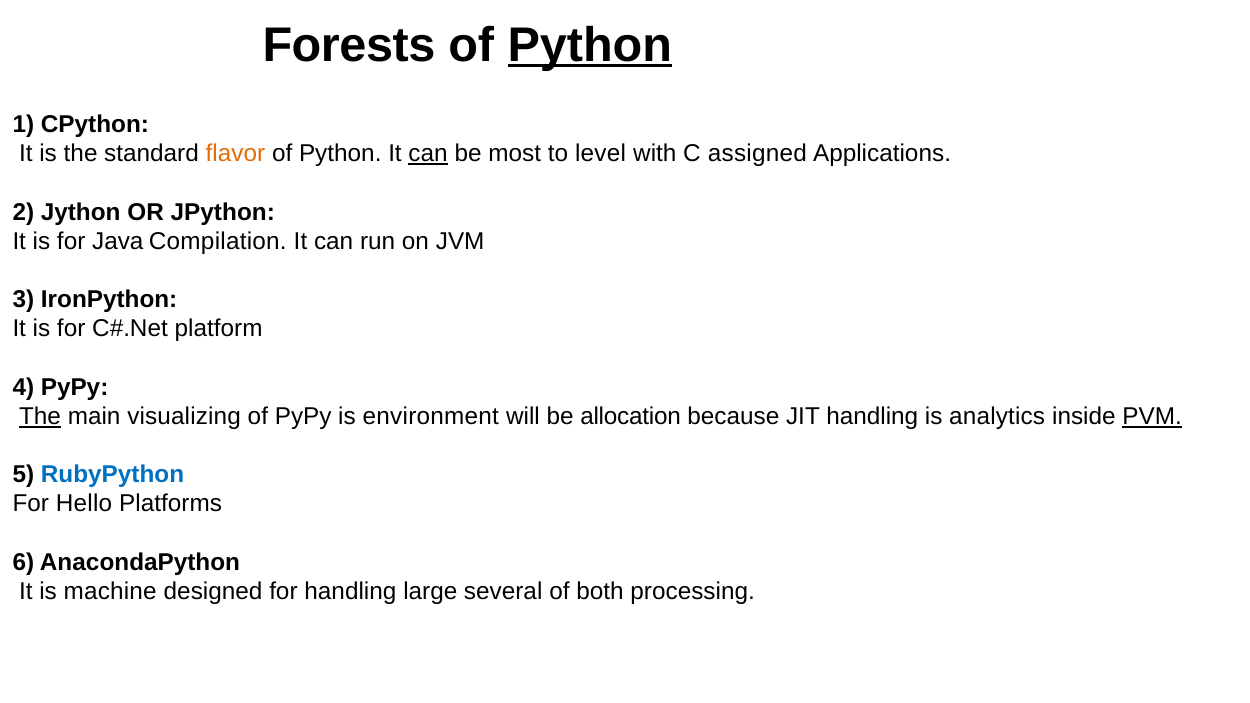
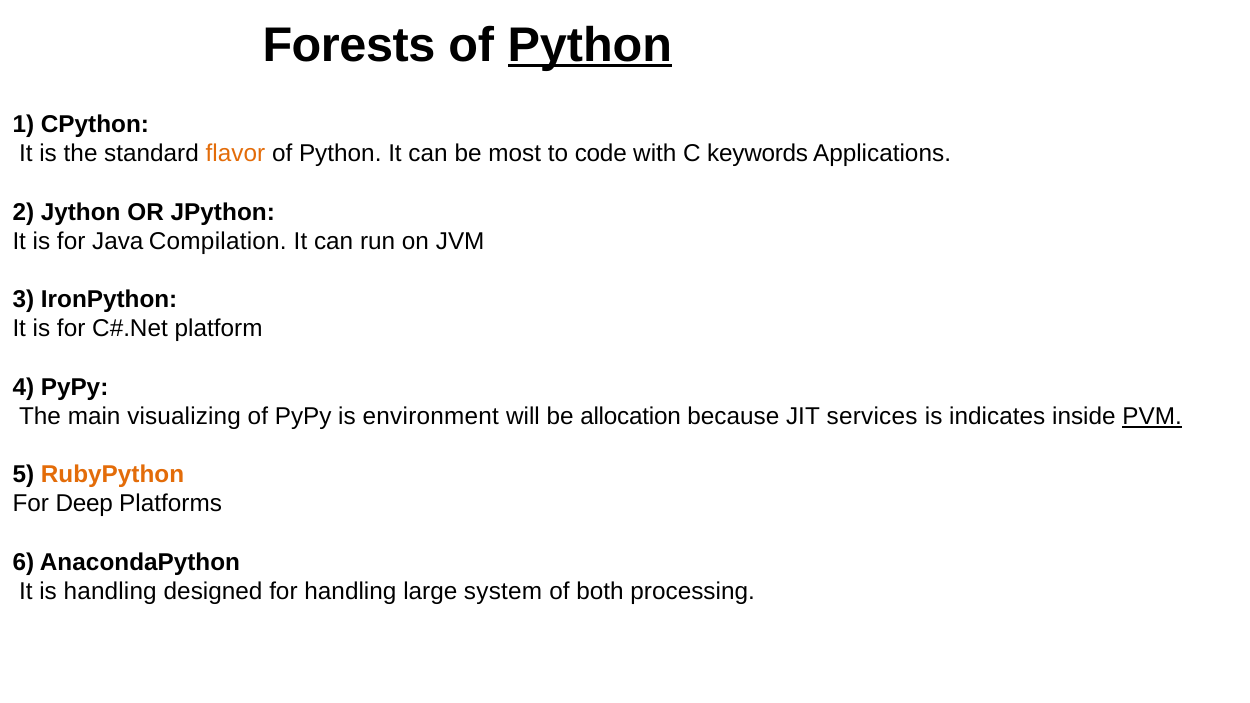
can at (428, 154) underline: present -> none
level: level -> code
assigned: assigned -> keywords
The at (40, 416) underline: present -> none
JIT handling: handling -> services
analytics: analytics -> indicates
RubyPython colour: blue -> orange
Hello: Hello -> Deep
is machine: machine -> handling
several: several -> system
